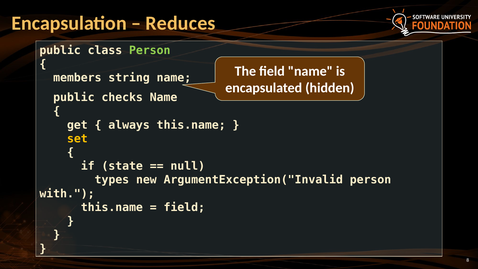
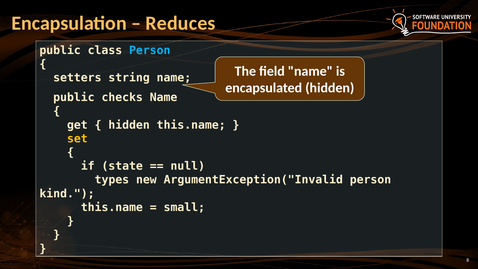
Person at (150, 50) colour: light green -> light blue
members: members -> setters
always at (129, 125): always -> hidden
with: with -> kind
field at (184, 207): field -> small
